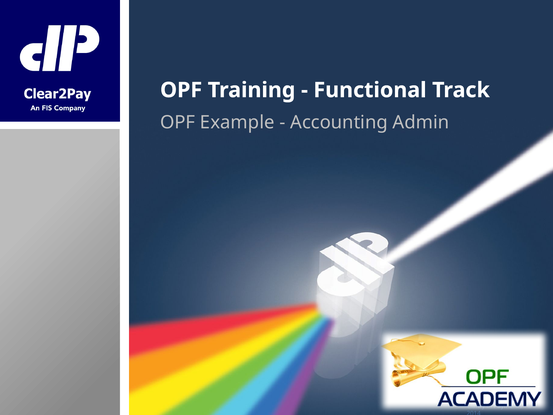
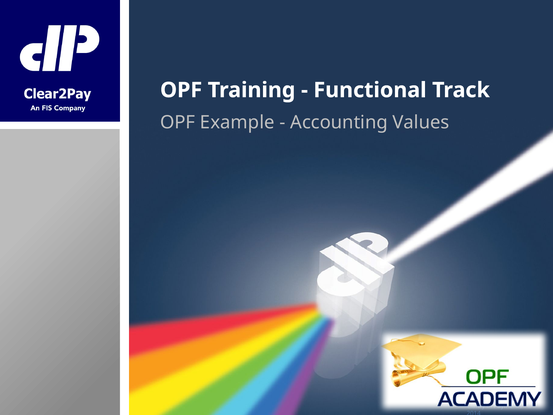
Admin: Admin -> Values
